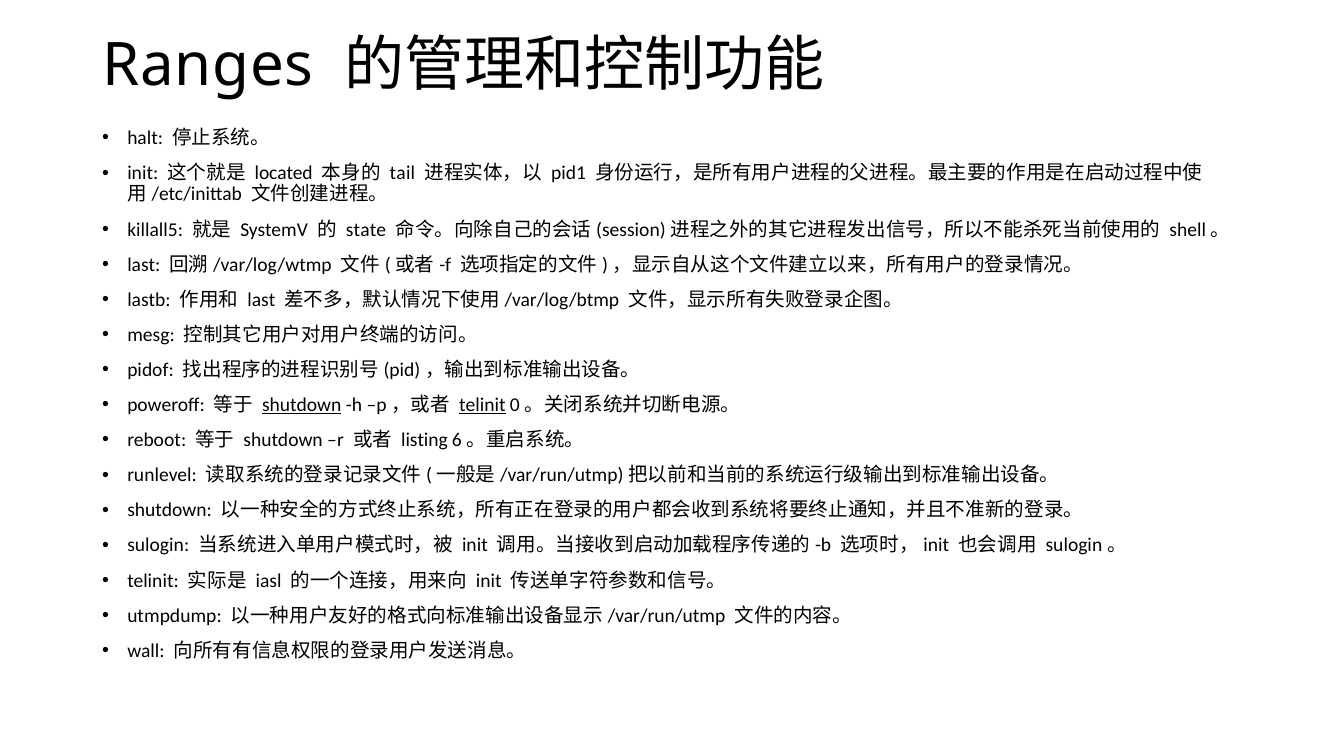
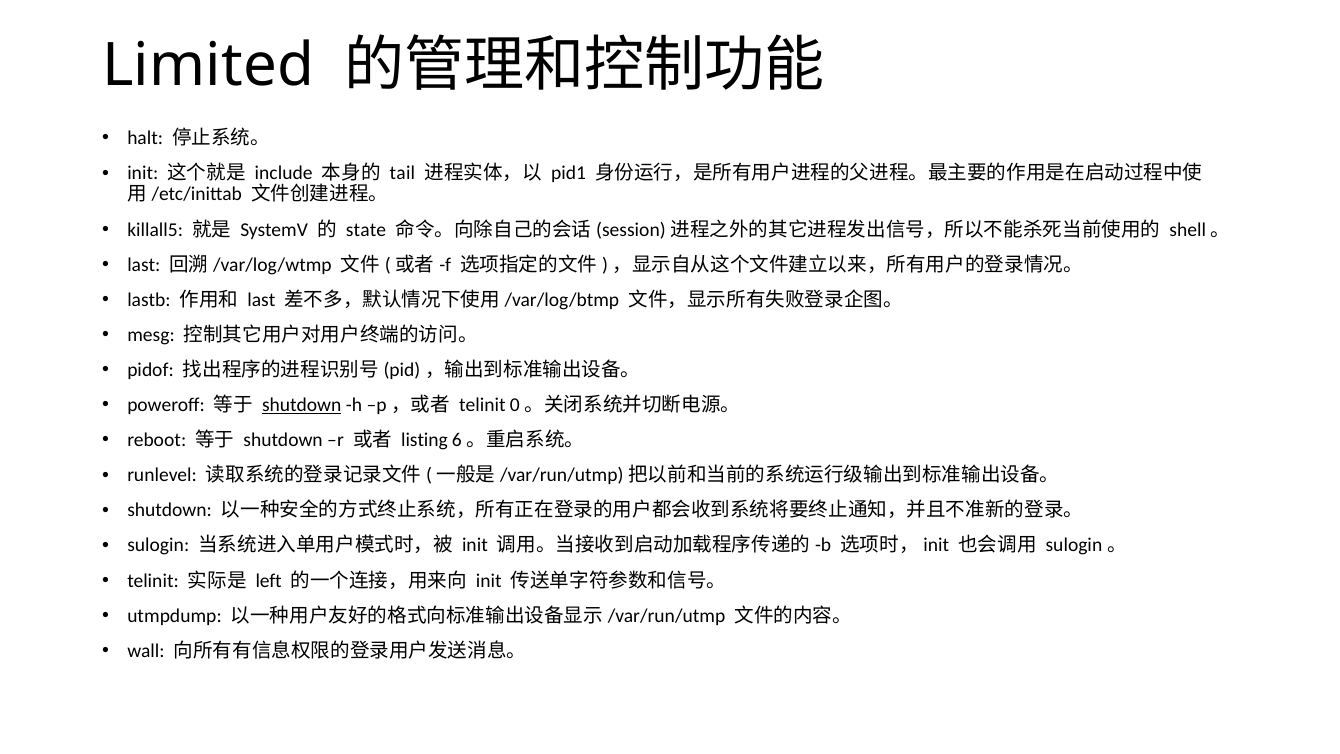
Ranges: Ranges -> Limited
located: located -> include
telinit at (482, 405) underline: present -> none
iasl: iasl -> left
